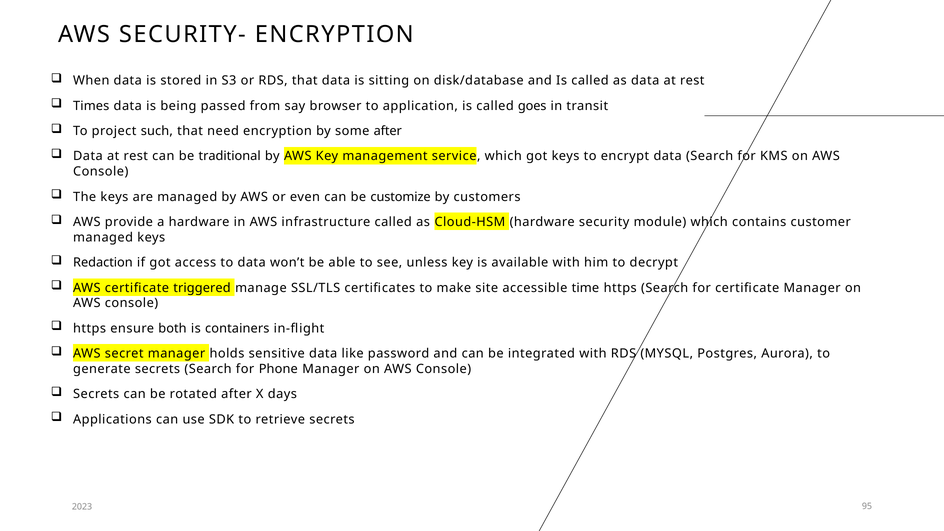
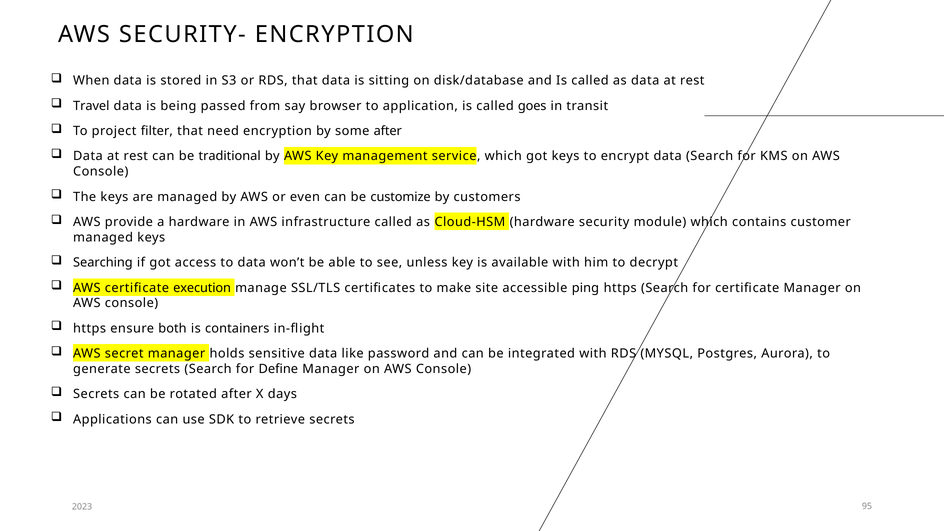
Times: Times -> Travel
such: such -> filter
Redaction: Redaction -> Searching
triggered: triggered -> execution
time: time -> ping
Phone: Phone -> Define
